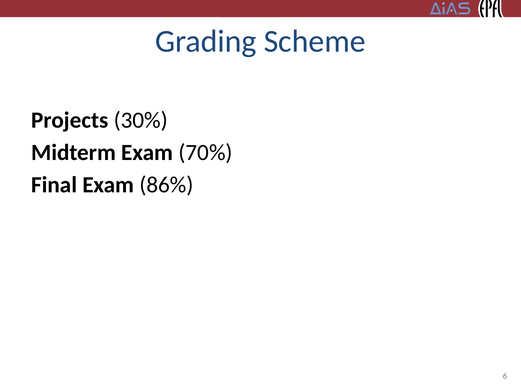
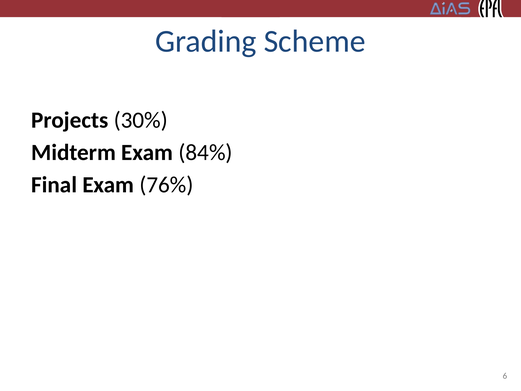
70%: 70% -> 84%
86%: 86% -> 76%
